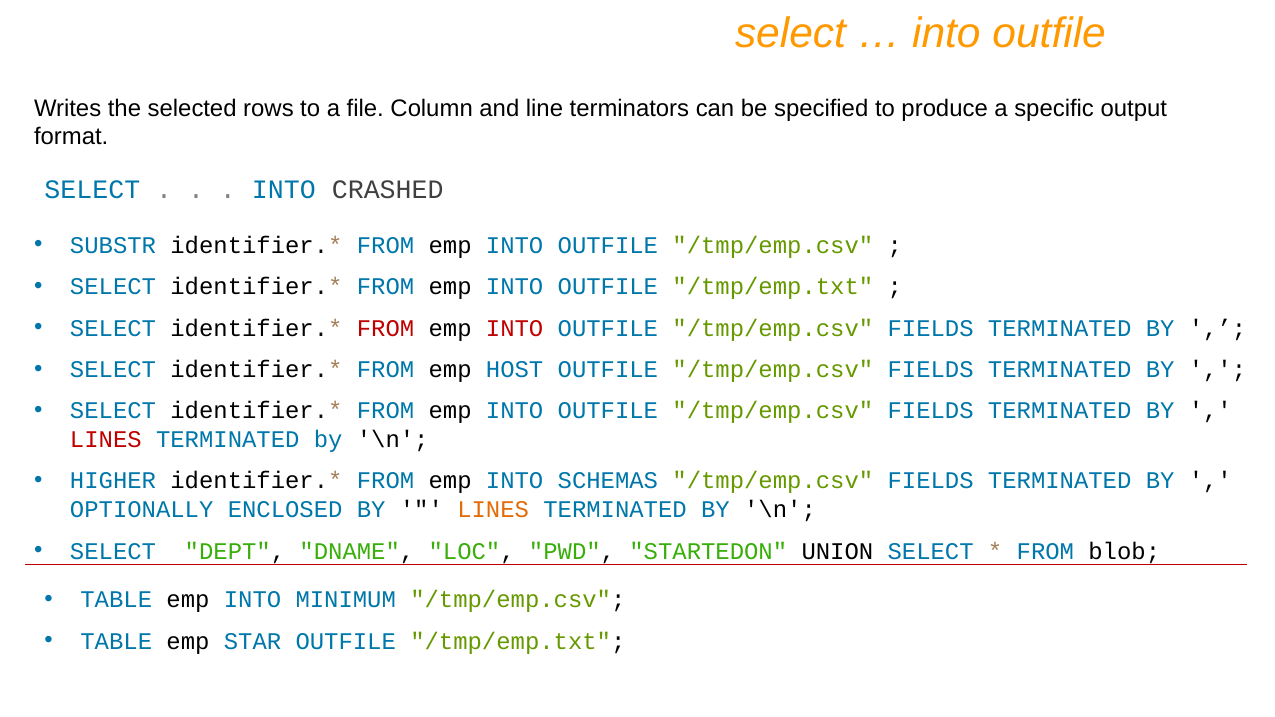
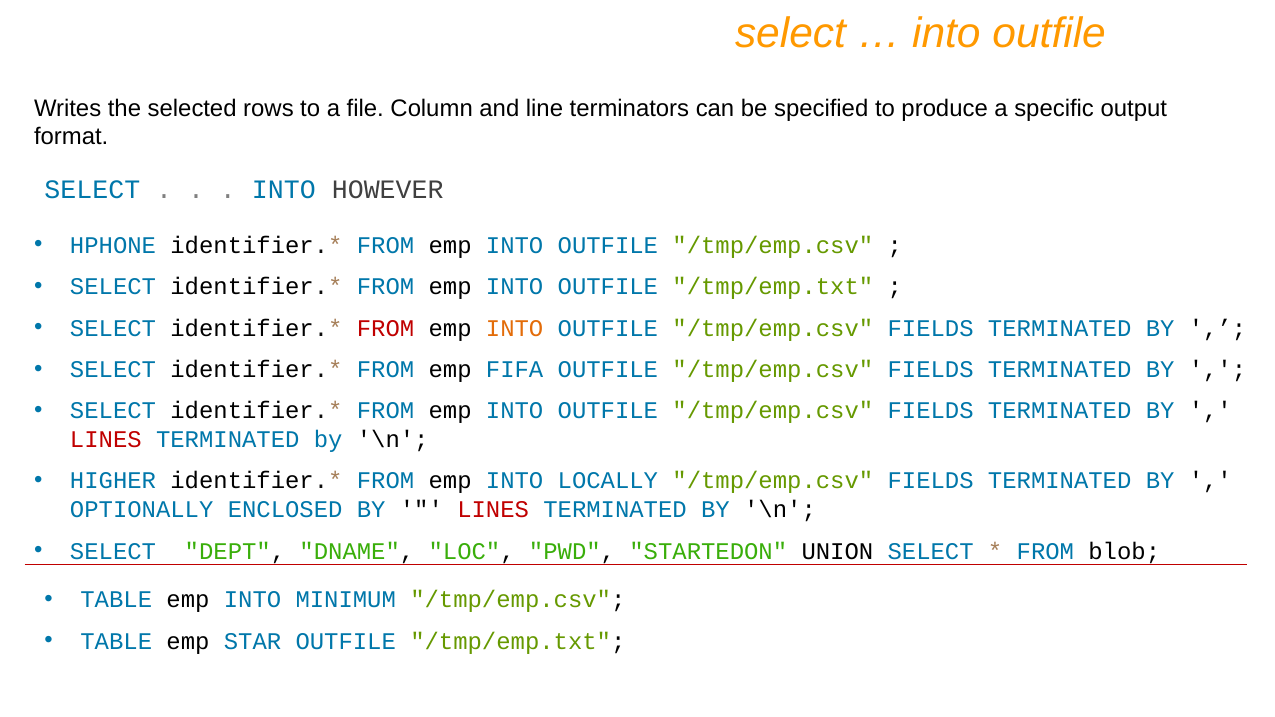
CRASHED: CRASHED -> HOWEVER
SUBSTR: SUBSTR -> HPHONE
INTO at (515, 328) colour: red -> orange
HOST: HOST -> FIFA
SCHEMAS: SCHEMAS -> LOCALLY
LINES at (493, 510) colour: orange -> red
